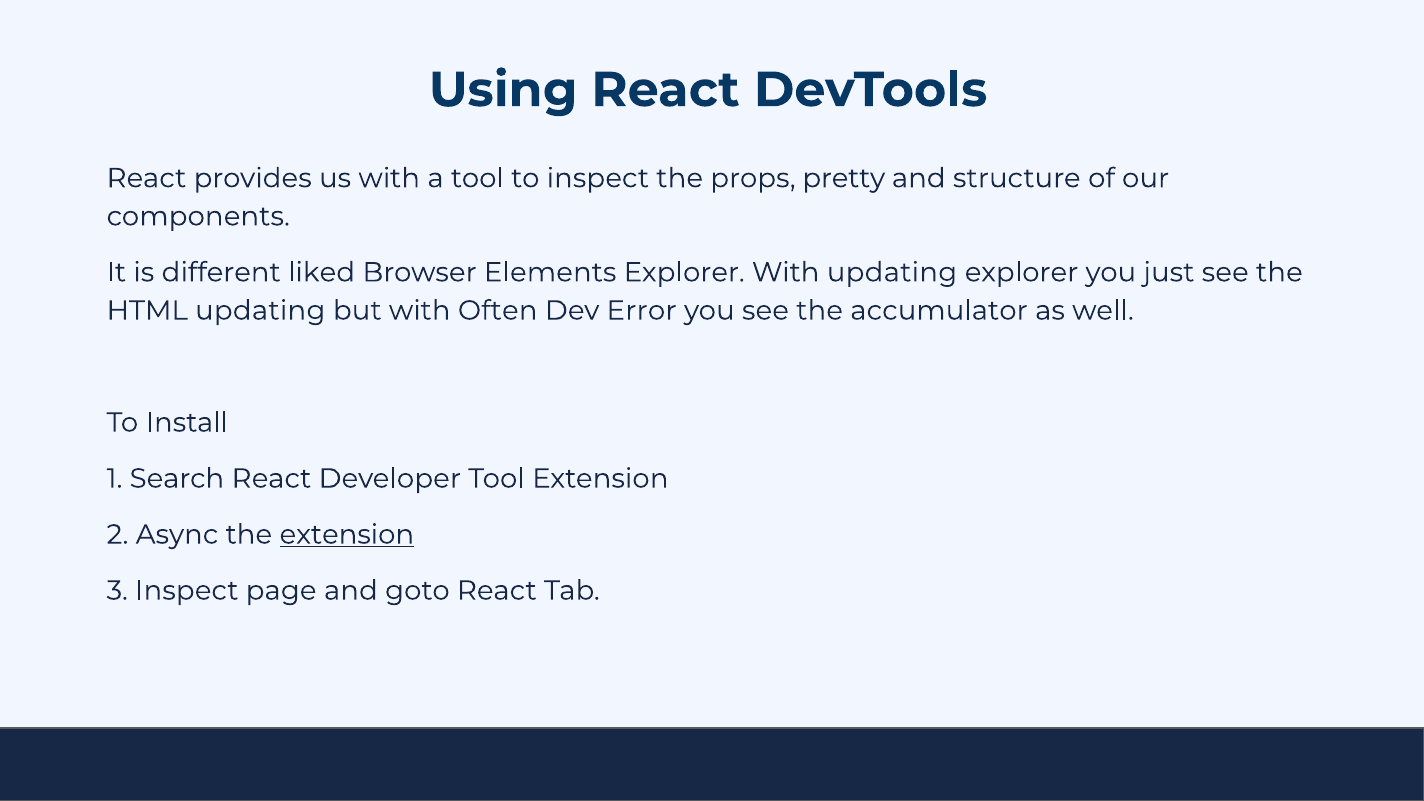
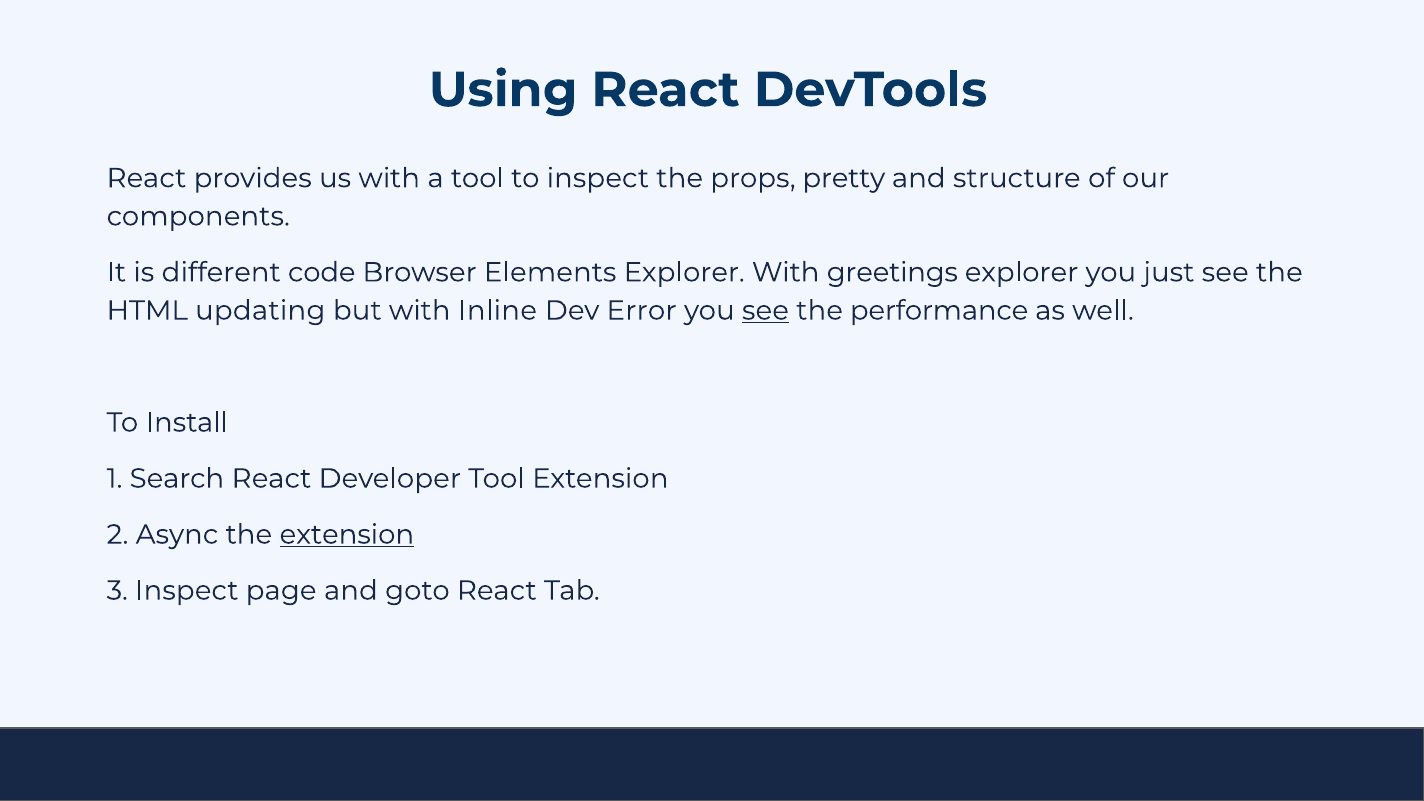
liked: liked -> code
With updating: updating -> greetings
Often: Often -> Inline
see at (765, 311) underline: none -> present
accumulator: accumulator -> performance
